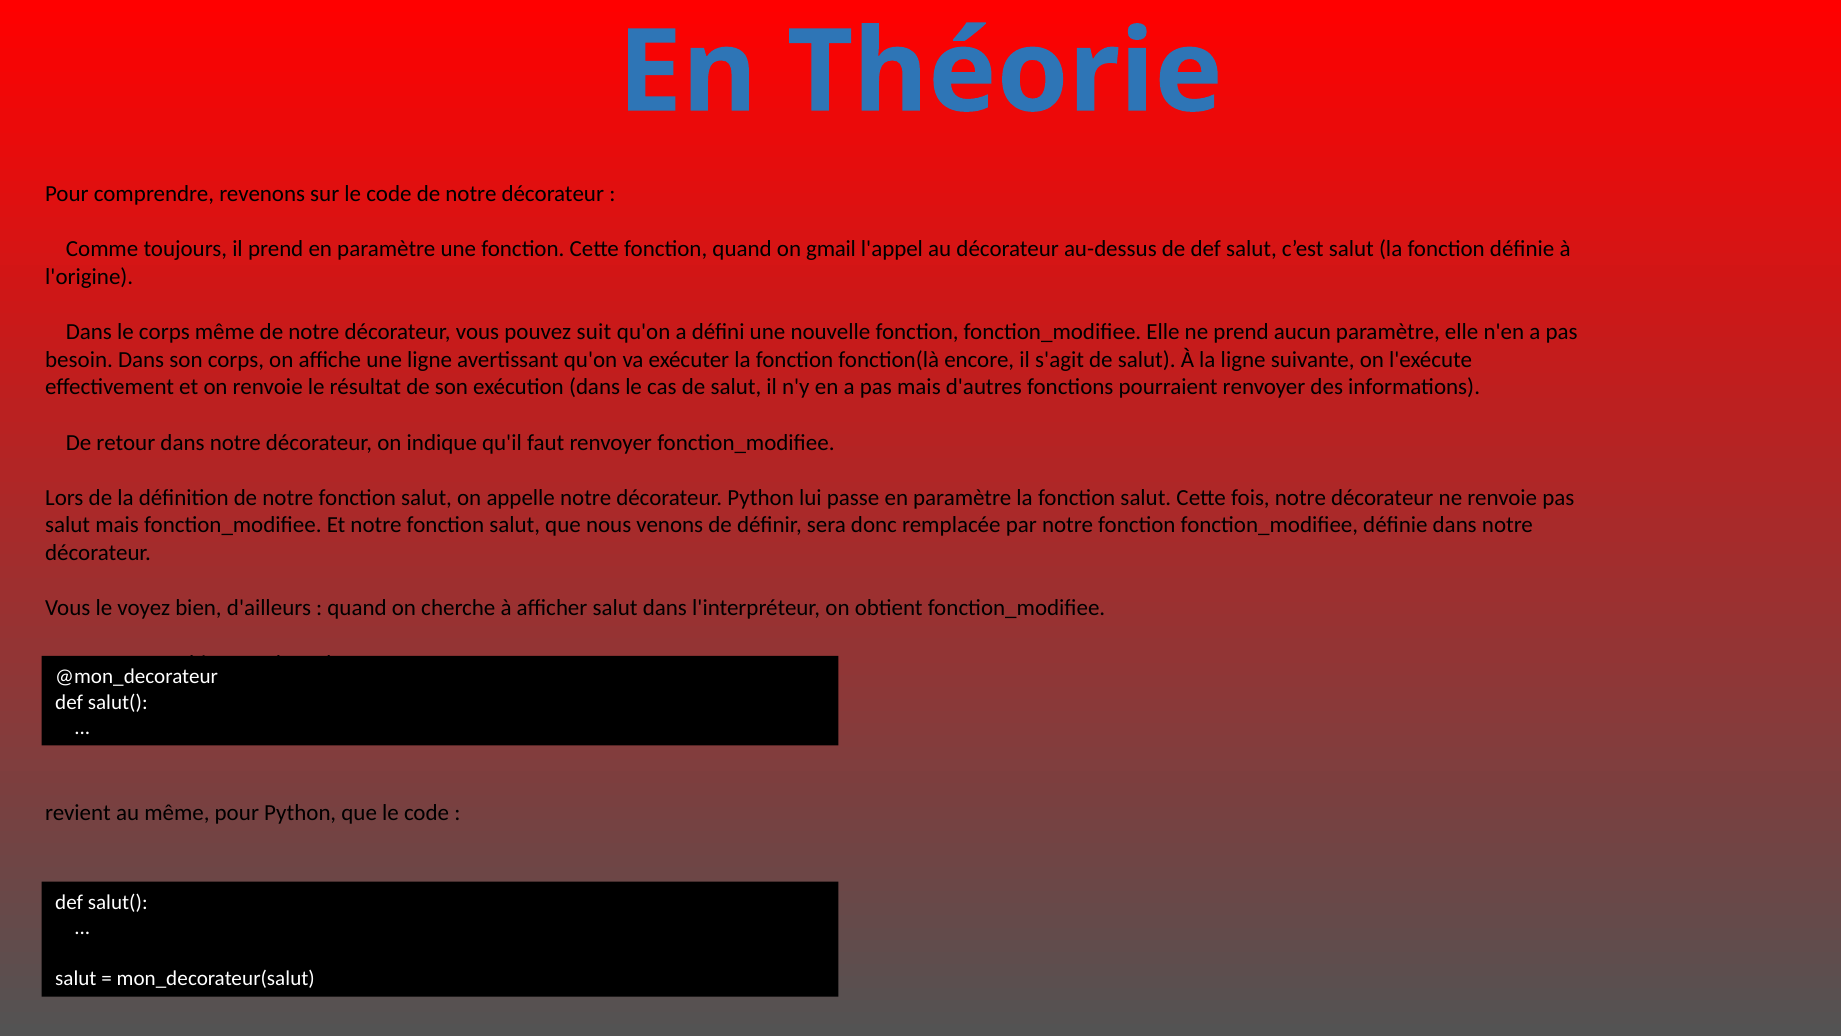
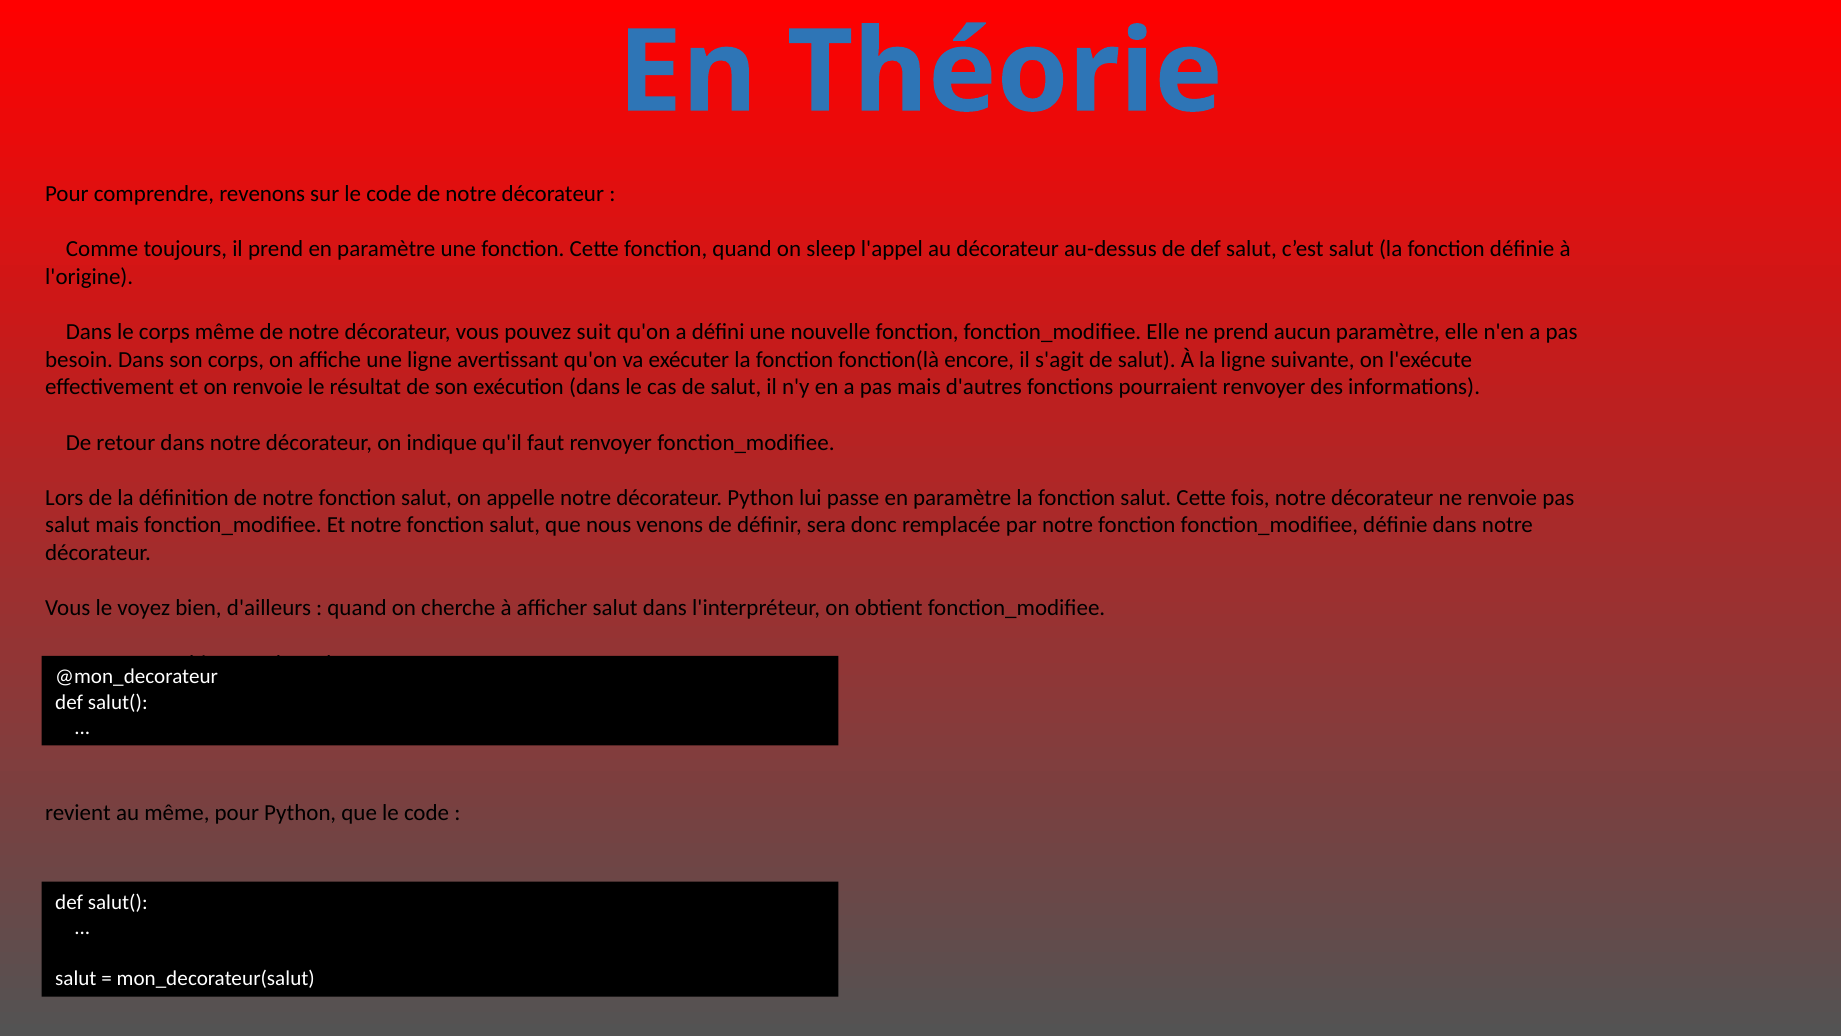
gmail: gmail -> sleep
